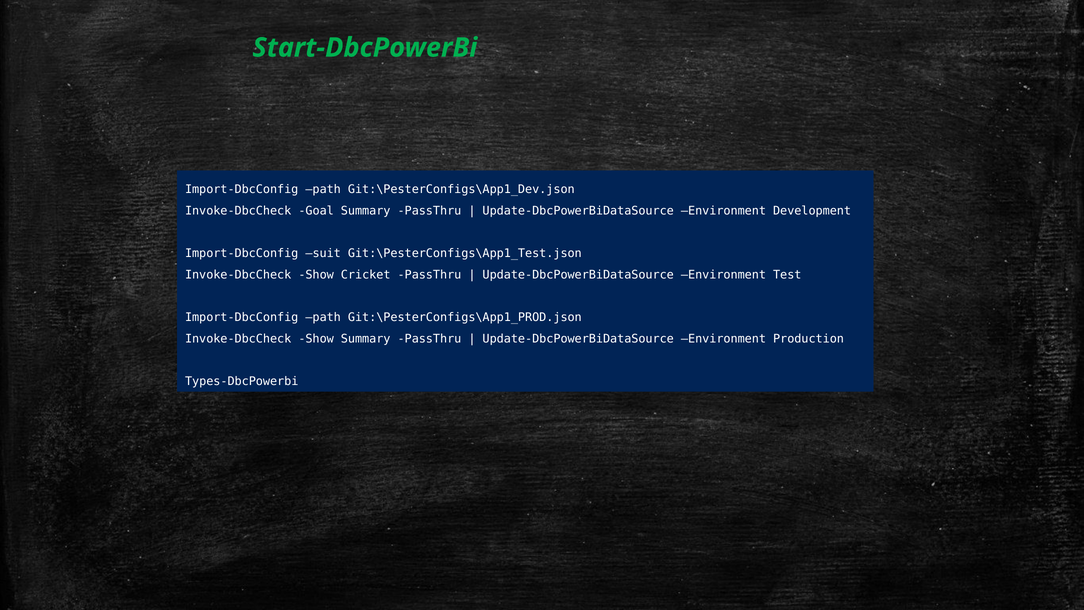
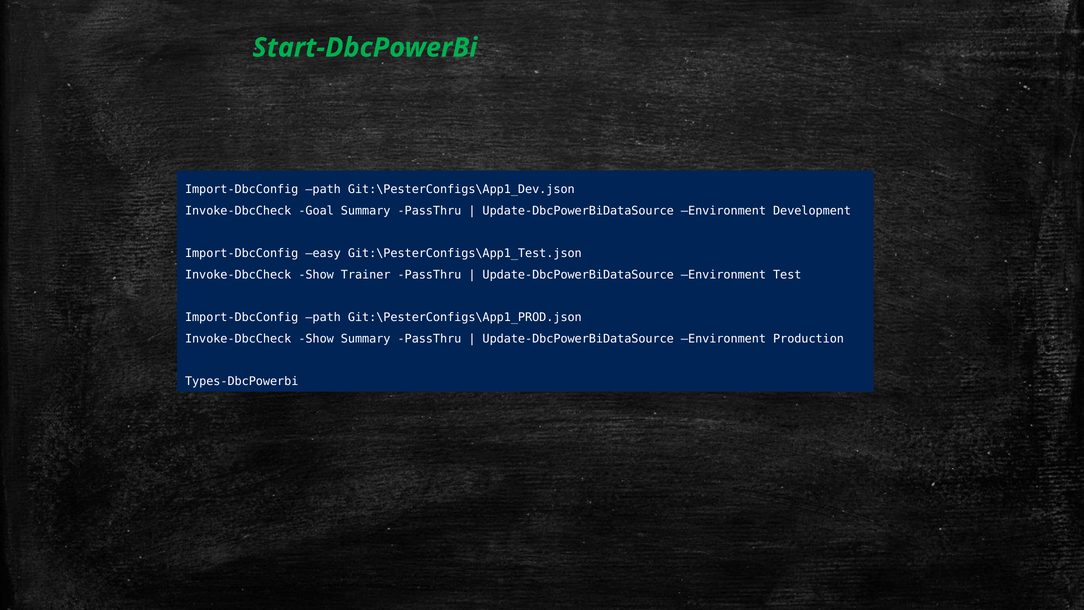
suit: suit -> easy
Cricket: Cricket -> Trainer
